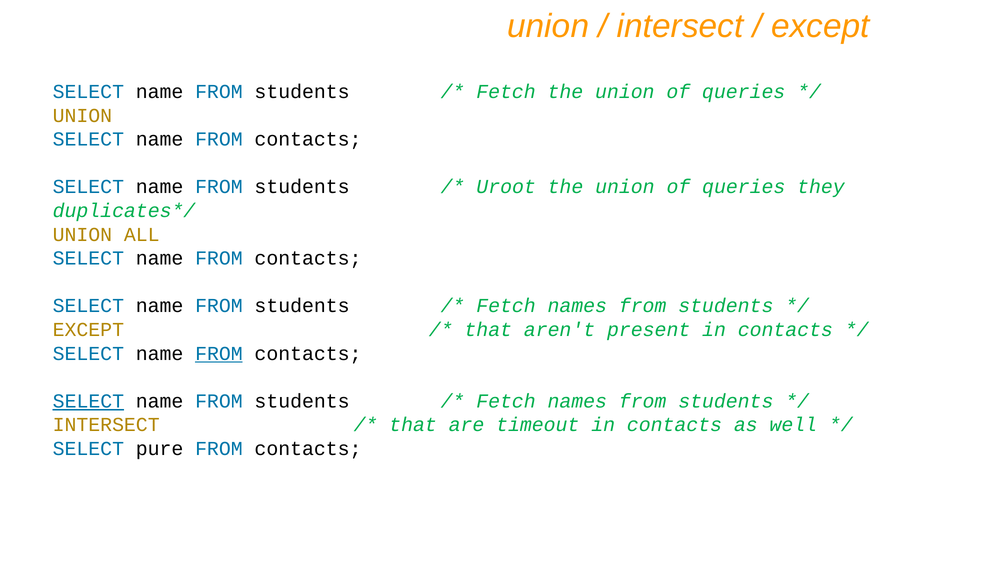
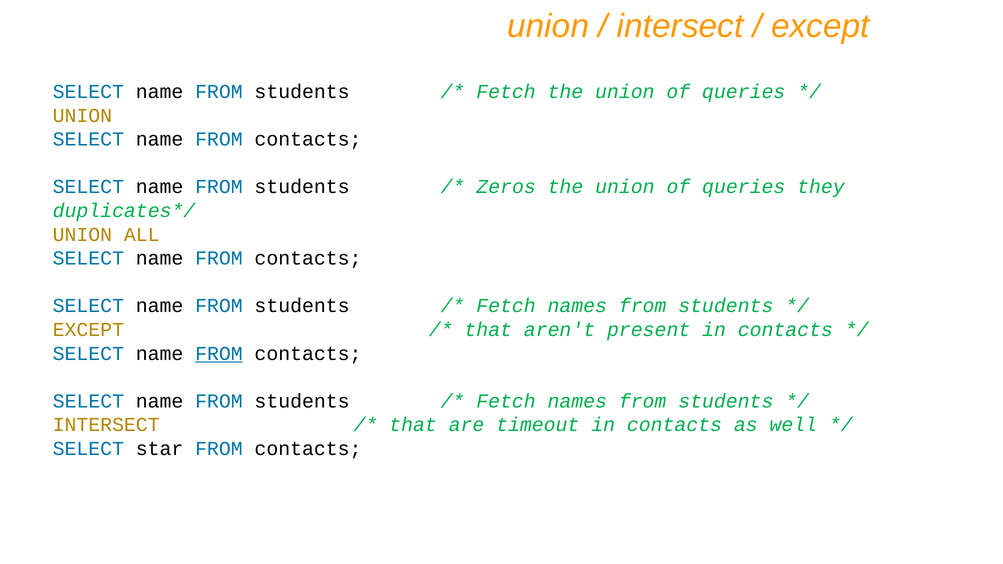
Uroot: Uroot -> Zeros
SELECT at (88, 401) underline: present -> none
pure: pure -> star
